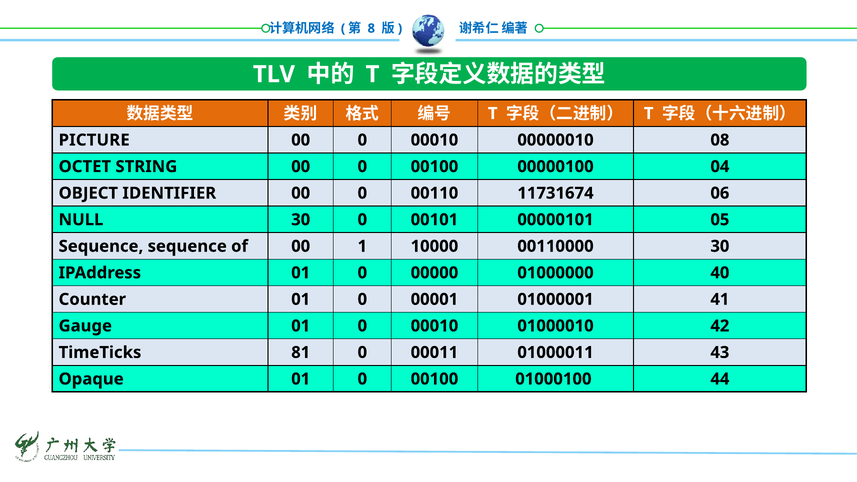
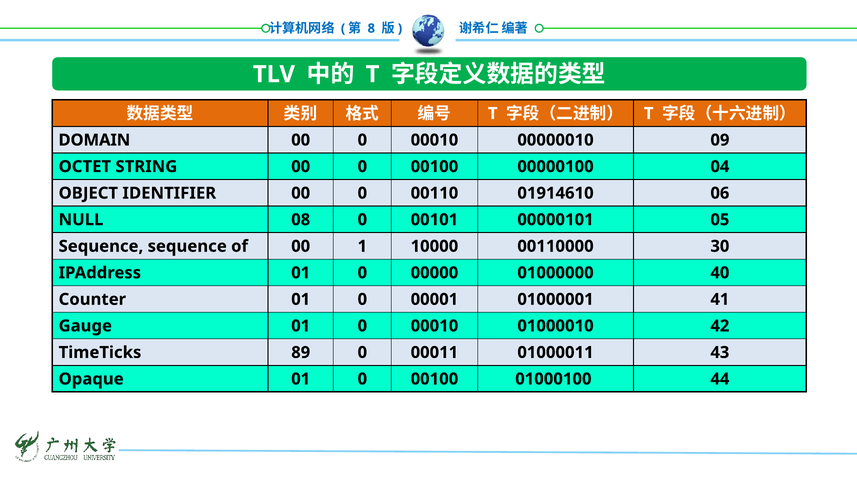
PICTURE: PICTURE -> DOMAIN
08: 08 -> 09
11731674: 11731674 -> 01914610
NULL 30: 30 -> 08
81: 81 -> 89
